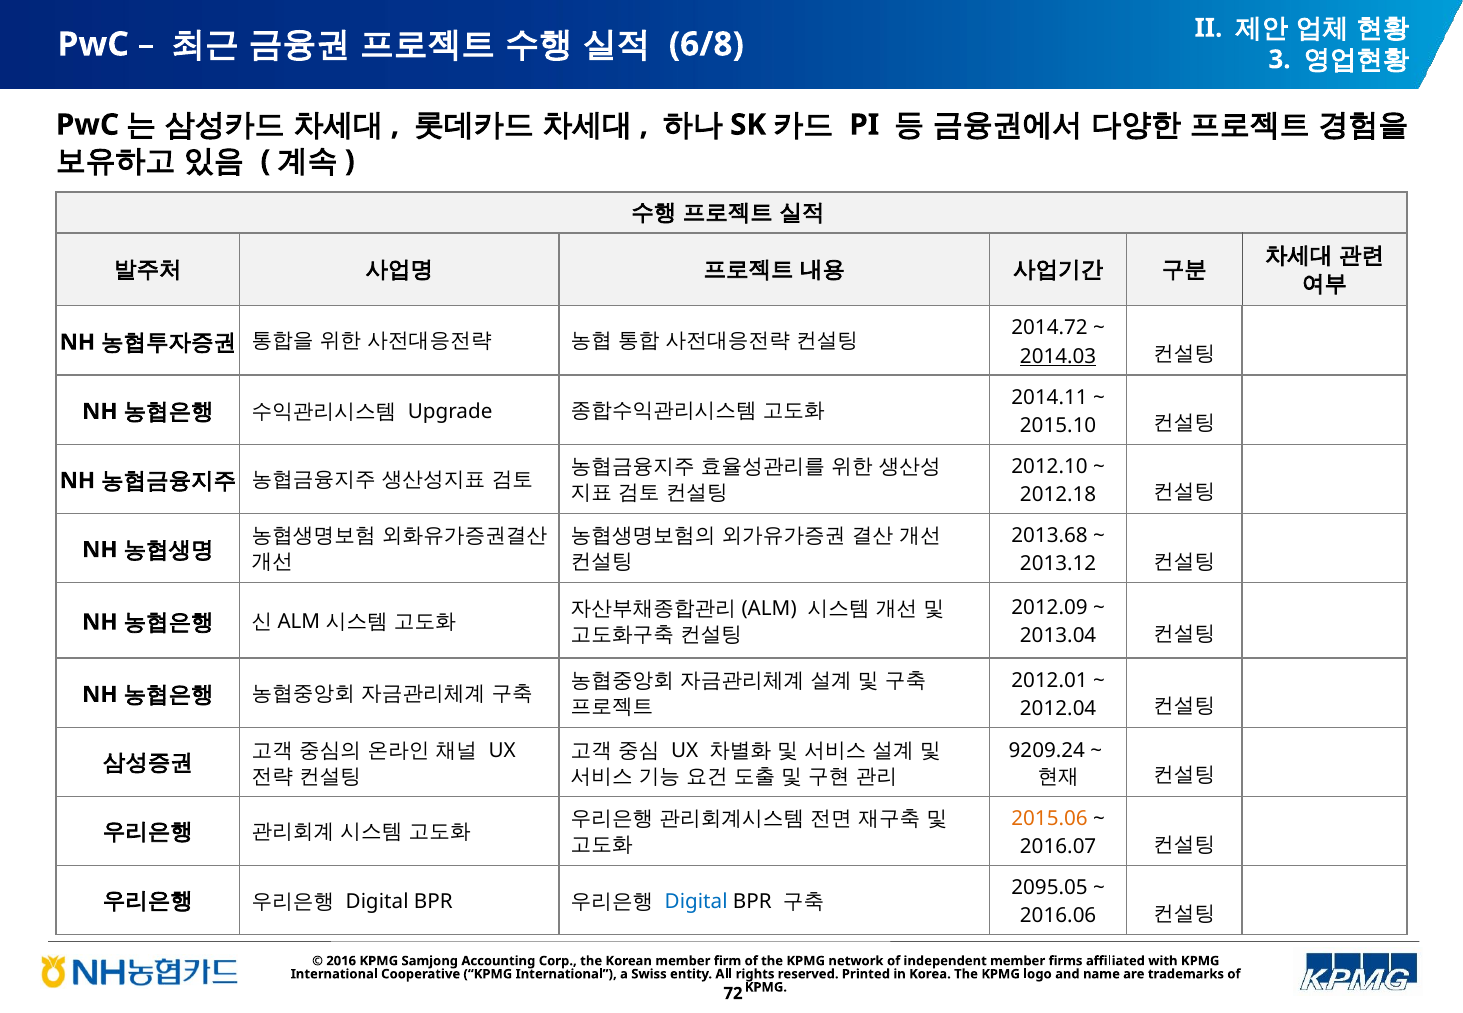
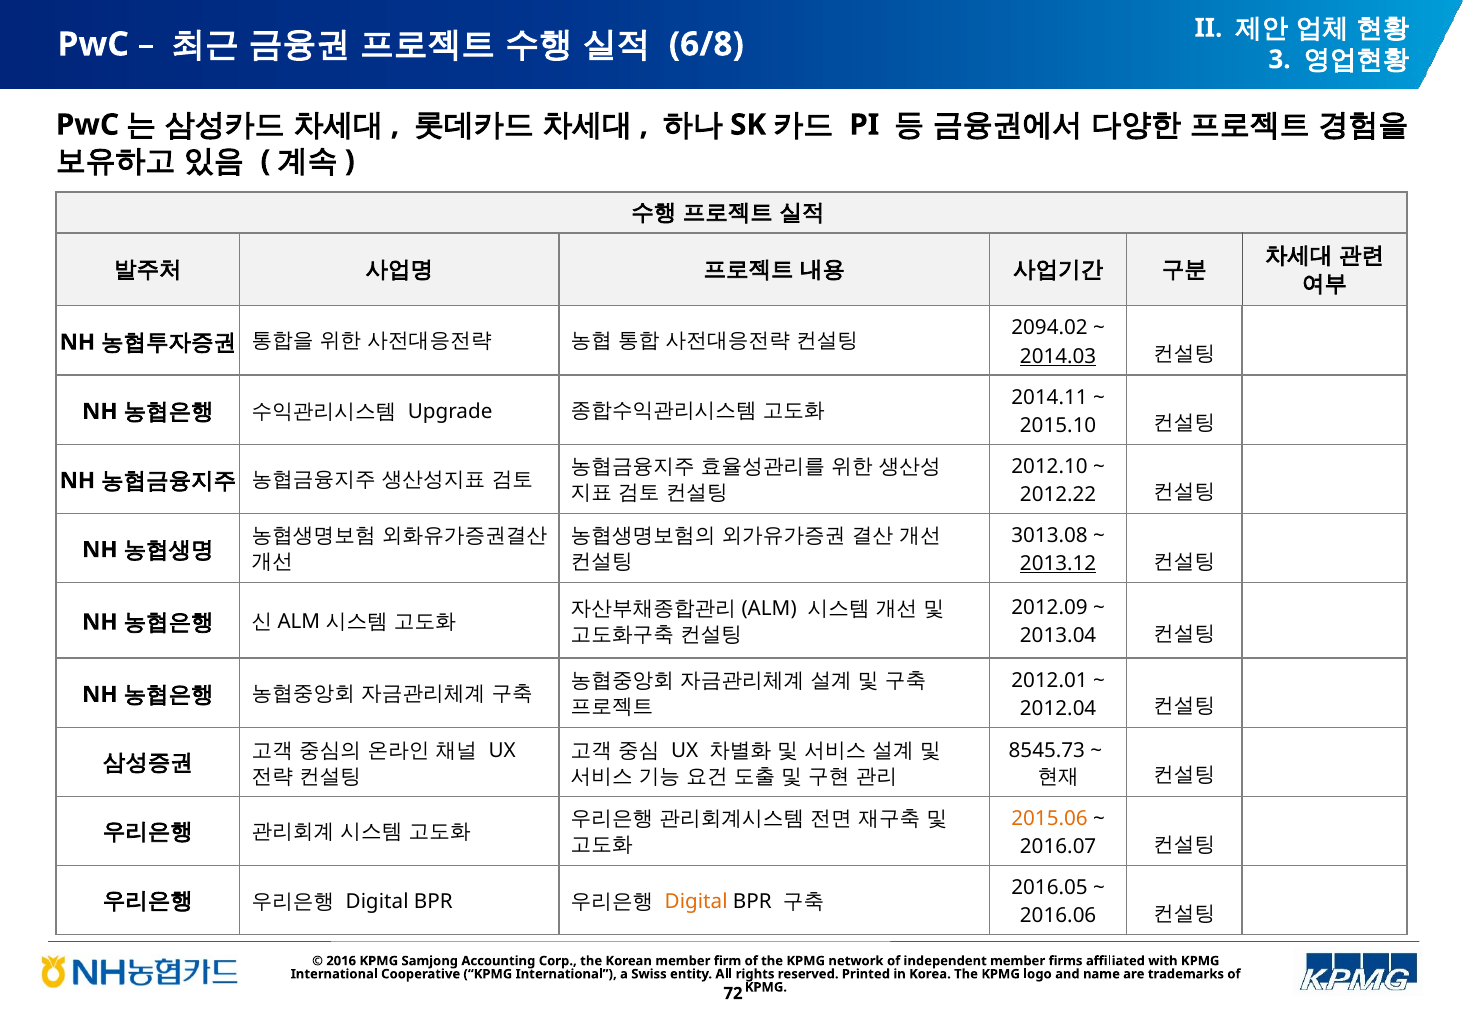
2014.72: 2014.72 -> 2094.02
2012.18: 2012.18 -> 2012.22
2013.68: 2013.68 -> 3013.08
2013.12 underline: none -> present
9209.24: 9209.24 -> 8545.73
2095.05: 2095.05 -> 2016.05
Digital at (696, 902) colour: blue -> orange
